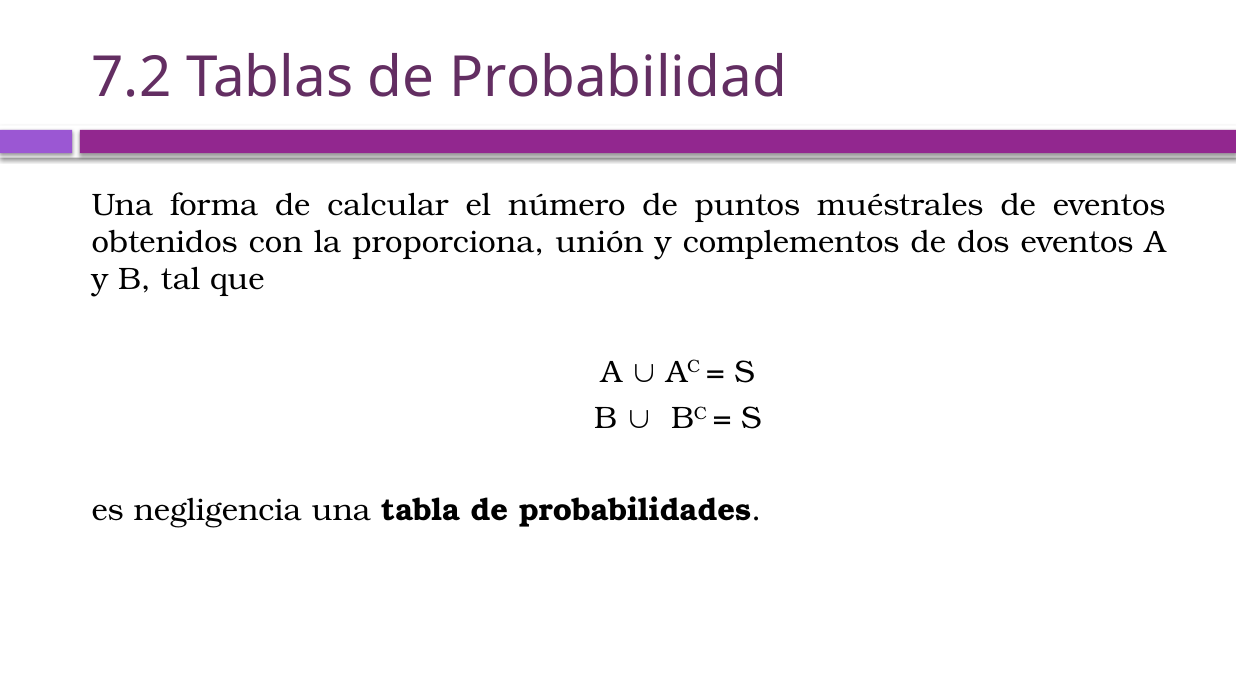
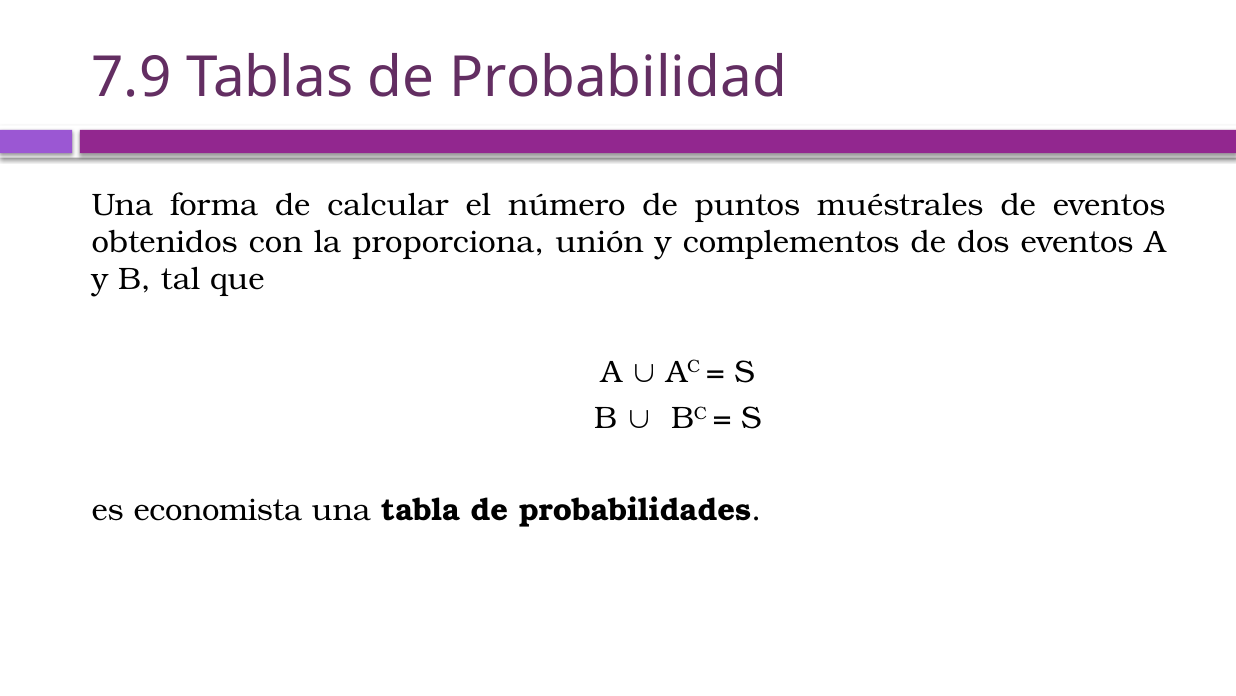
7.2: 7.2 -> 7.9
negligencia: negligencia -> economista
